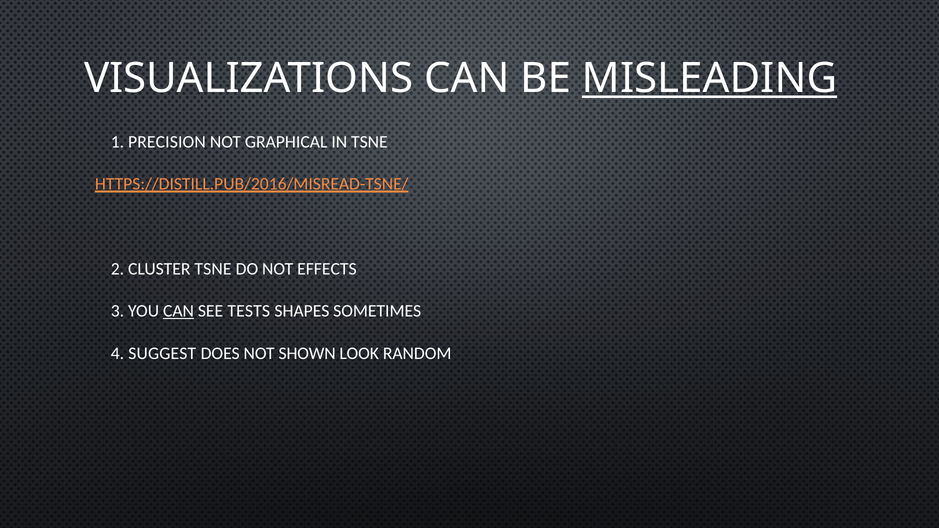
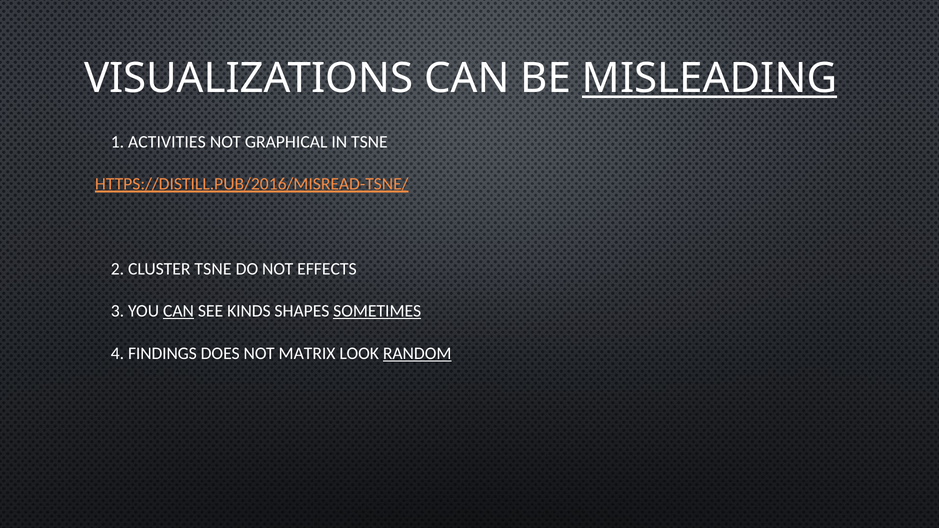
PRECISION: PRECISION -> ACTIVITIES
TESTS: TESTS -> KINDS
SOMETIMES underline: none -> present
SUGGEST: SUGGEST -> FINDINGS
SHOWN: SHOWN -> MATRIX
RANDOM underline: none -> present
